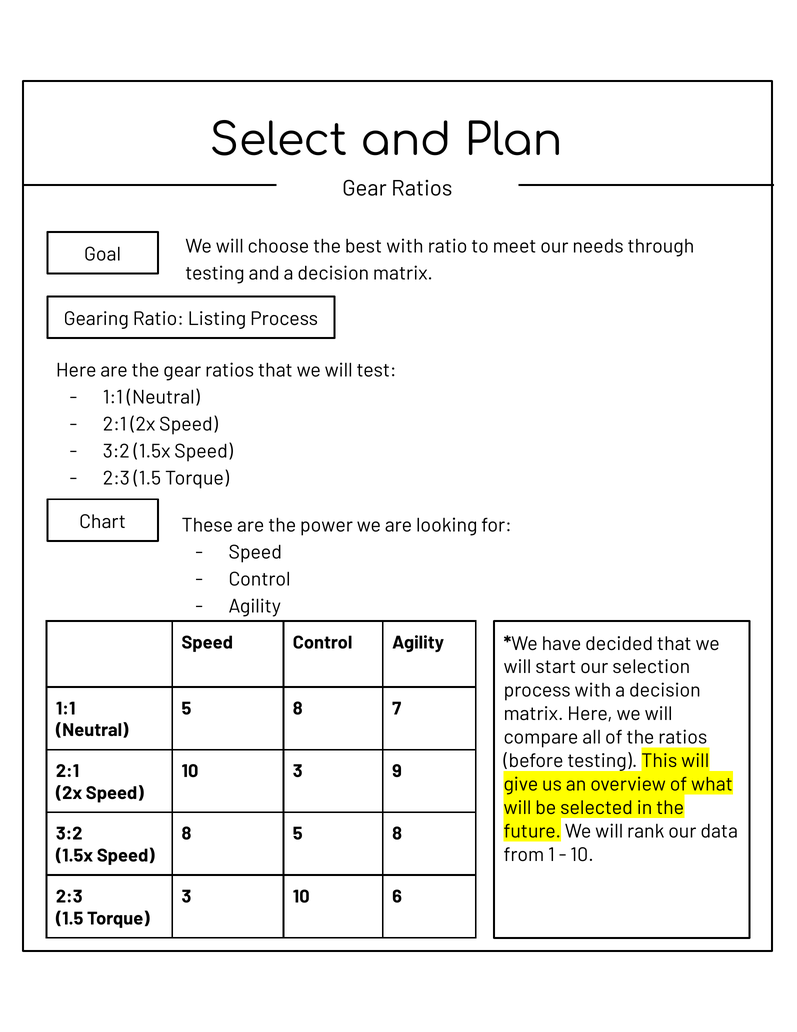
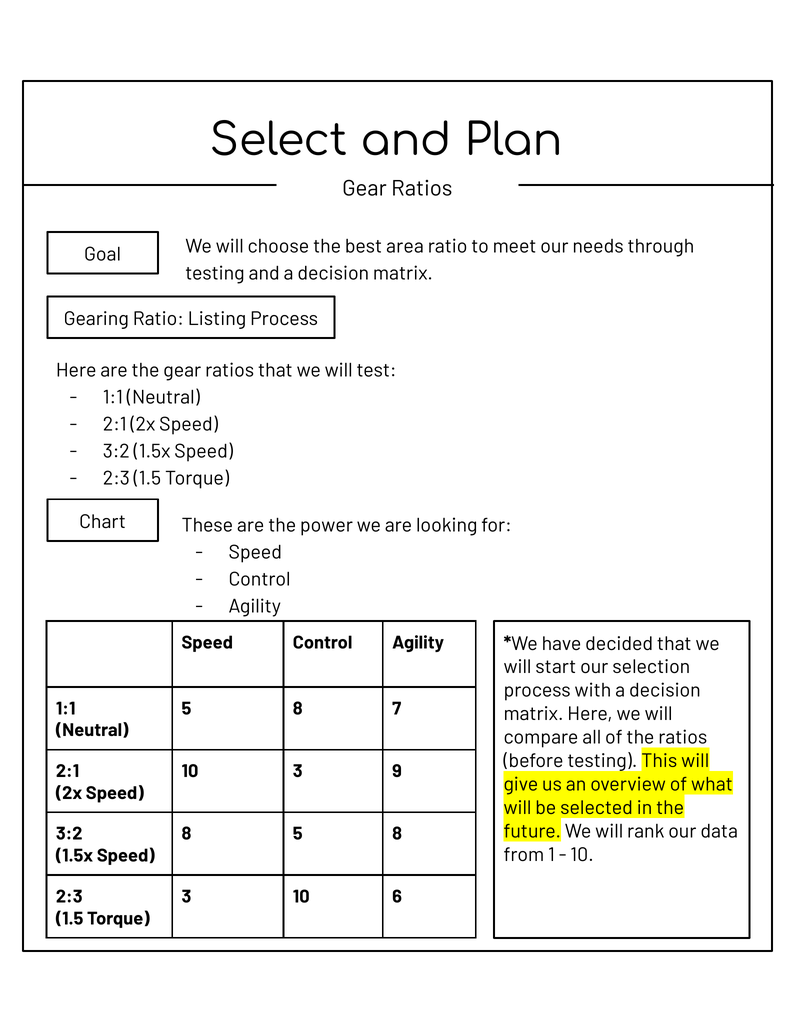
best with: with -> area
